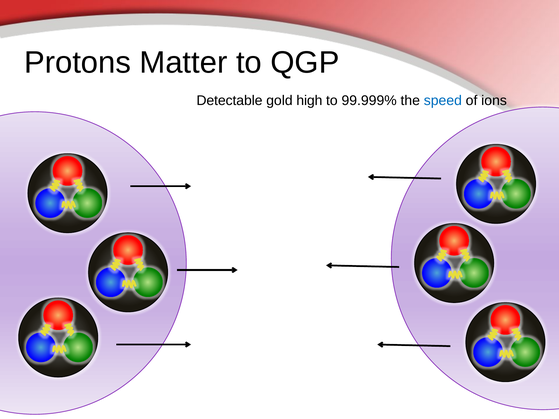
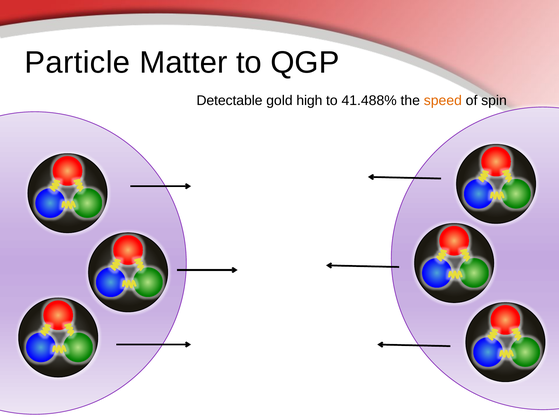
Protons: Protons -> Particle
99.999%: 99.999% -> 41.488%
speed colour: blue -> orange
ions: ions -> spin
